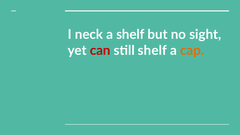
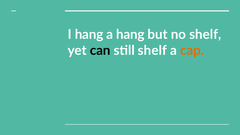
I neck: neck -> hang
a shelf: shelf -> hang
no sight: sight -> shelf
can colour: red -> black
